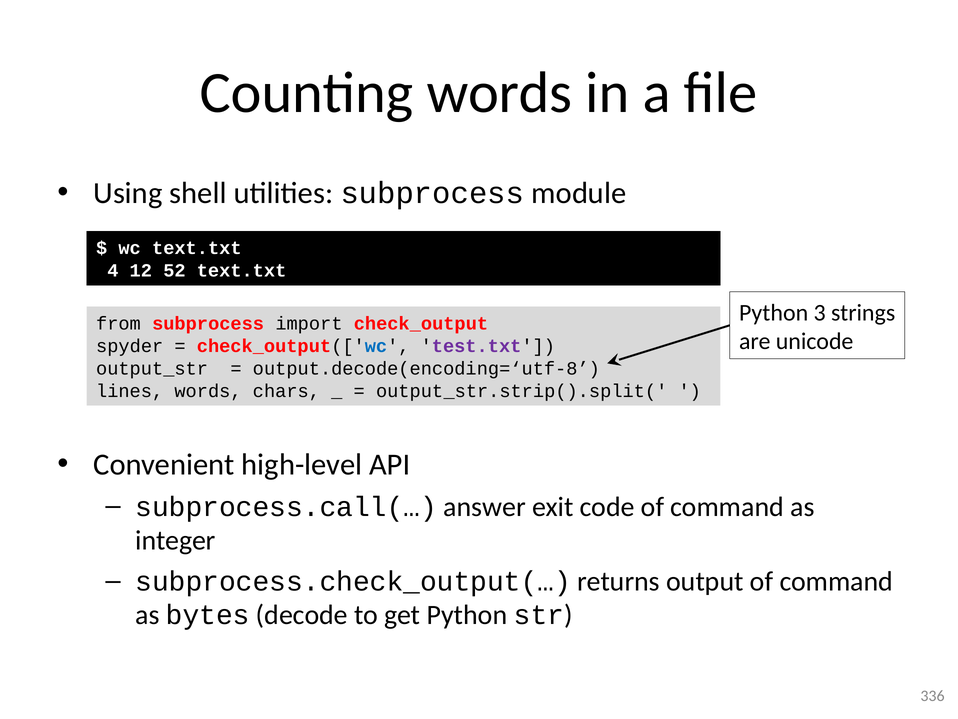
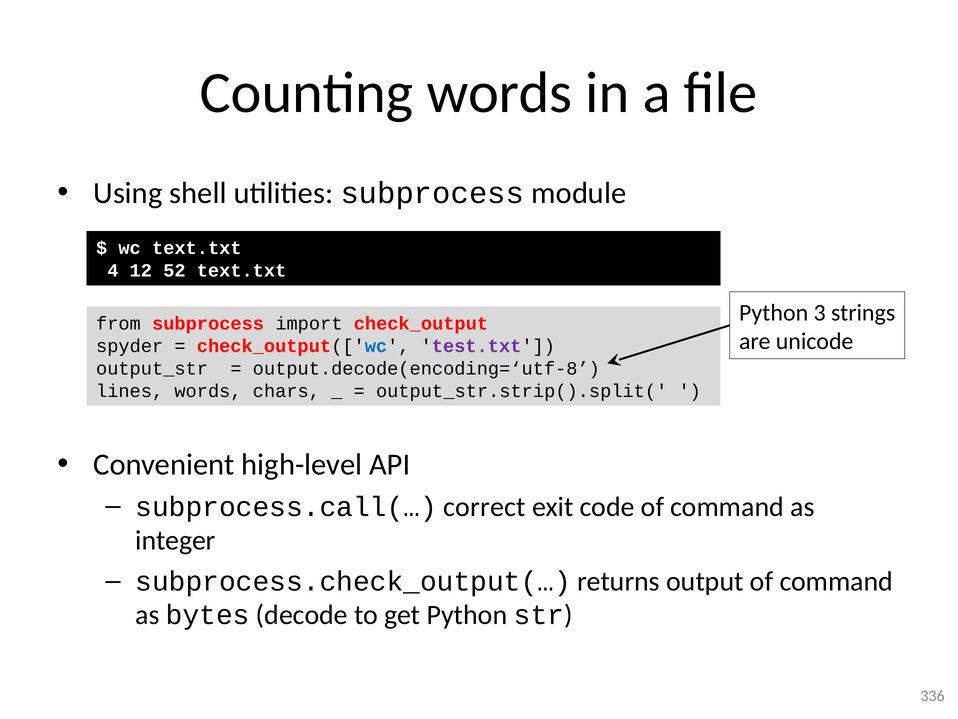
answer: answer -> correct
